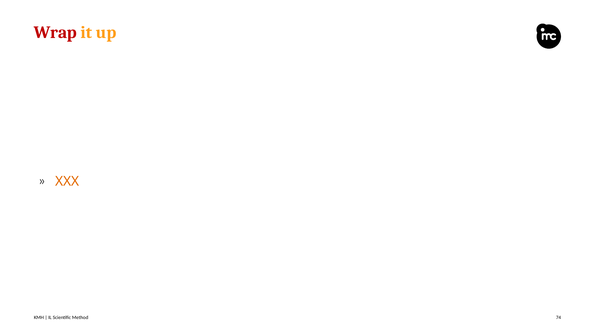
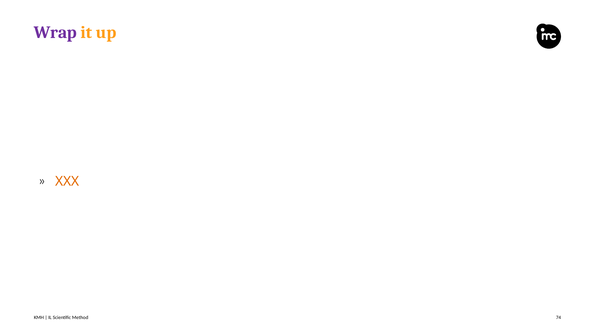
Wrap colour: red -> purple
